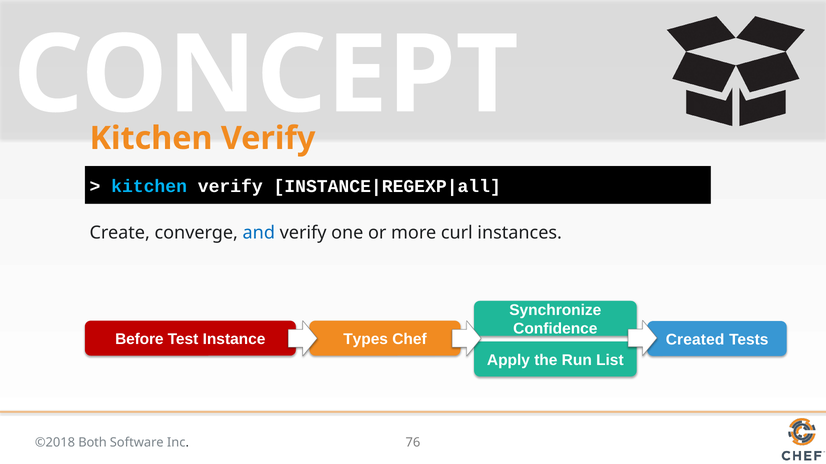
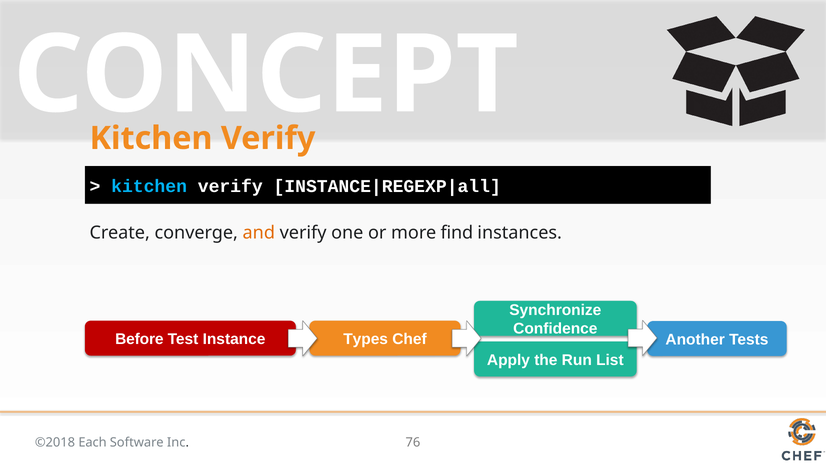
and colour: blue -> orange
curl: curl -> find
Created: Created -> Another
Both: Both -> Each
